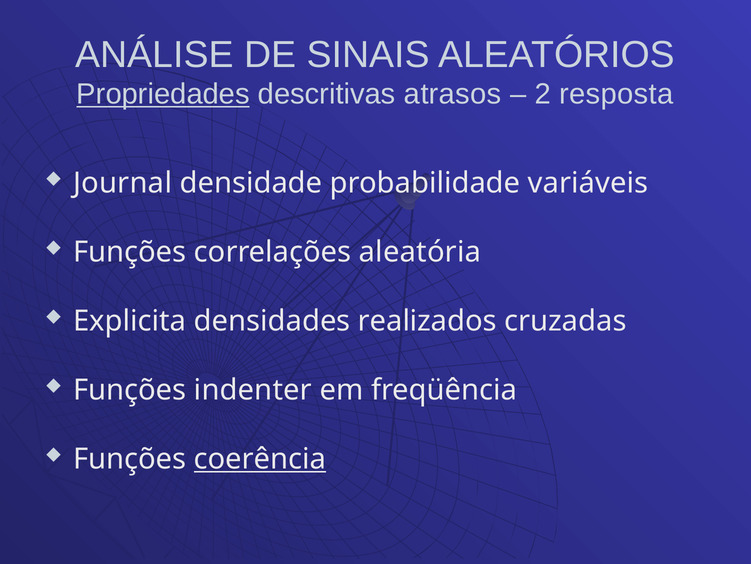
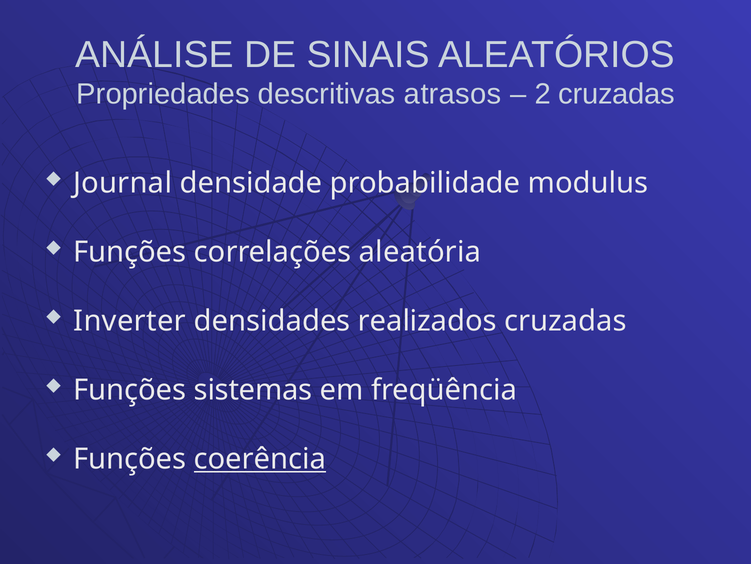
Propriedades underline: present -> none
2 resposta: resposta -> cruzadas
variáveis: variáveis -> modulus
Explicita: Explicita -> Inverter
indenter: indenter -> sistemas
